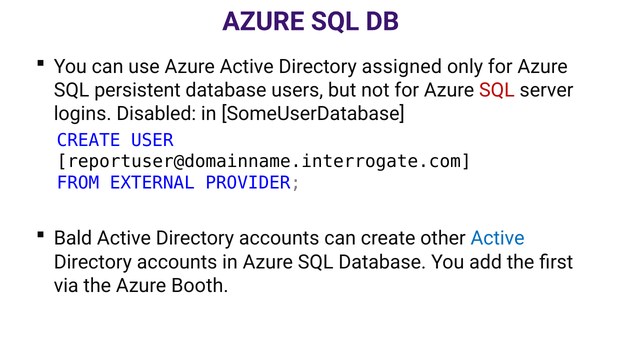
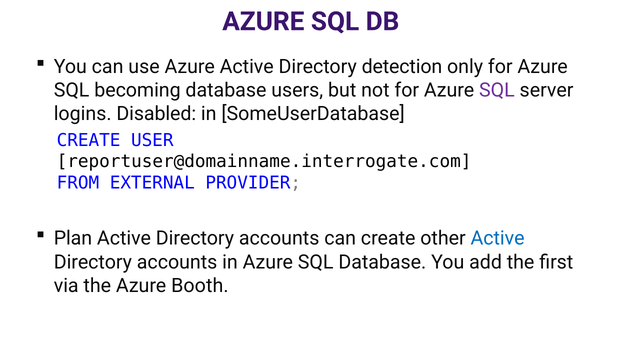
assigned: assigned -> detection
persistent: persistent -> becoming
SQL at (497, 90) colour: red -> purple
Bald: Bald -> Plan
